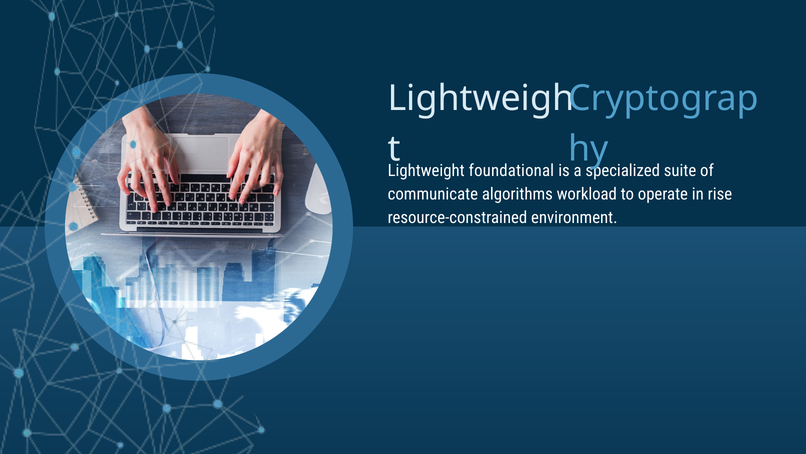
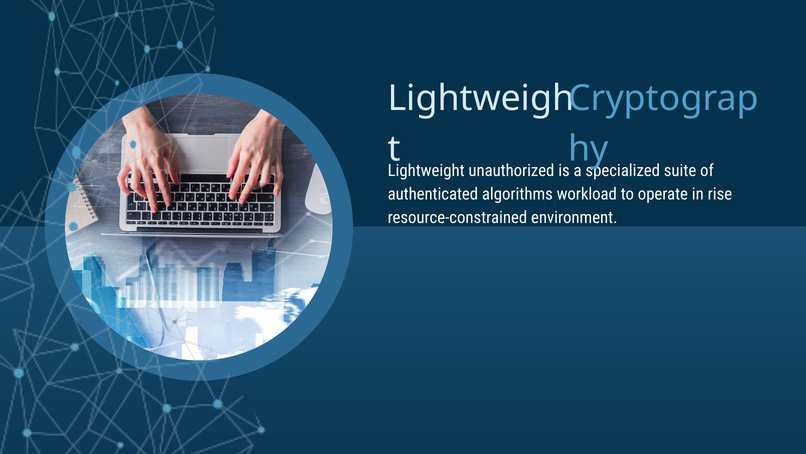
foundational: foundational -> unauthorized
communicate: communicate -> authenticated
